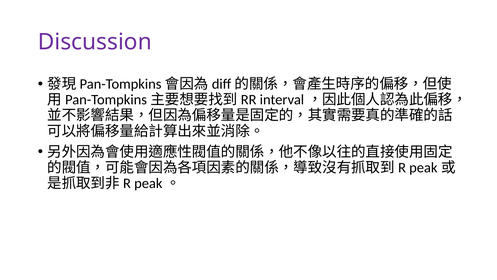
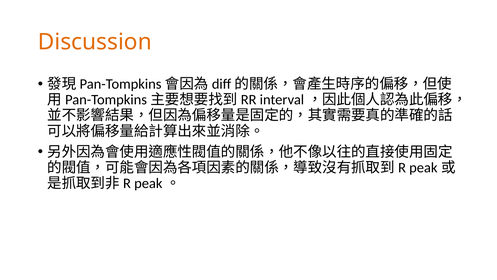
Discussion colour: purple -> orange
